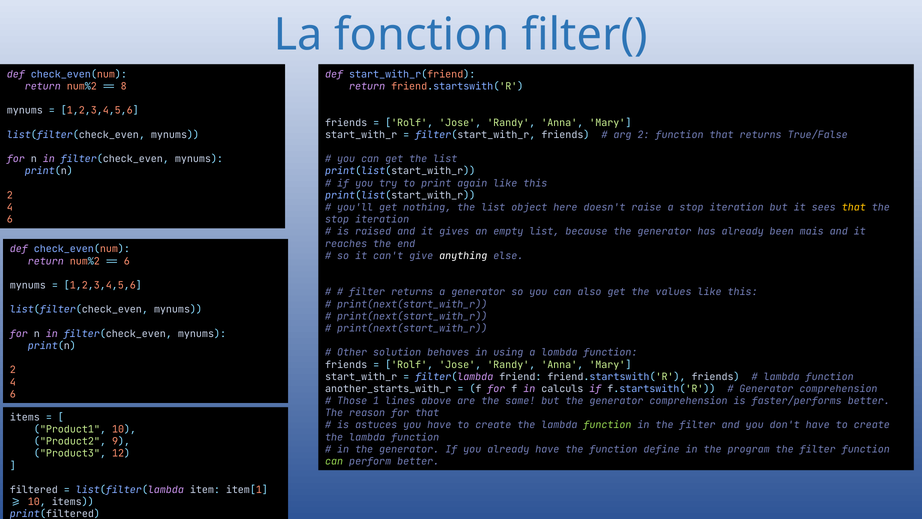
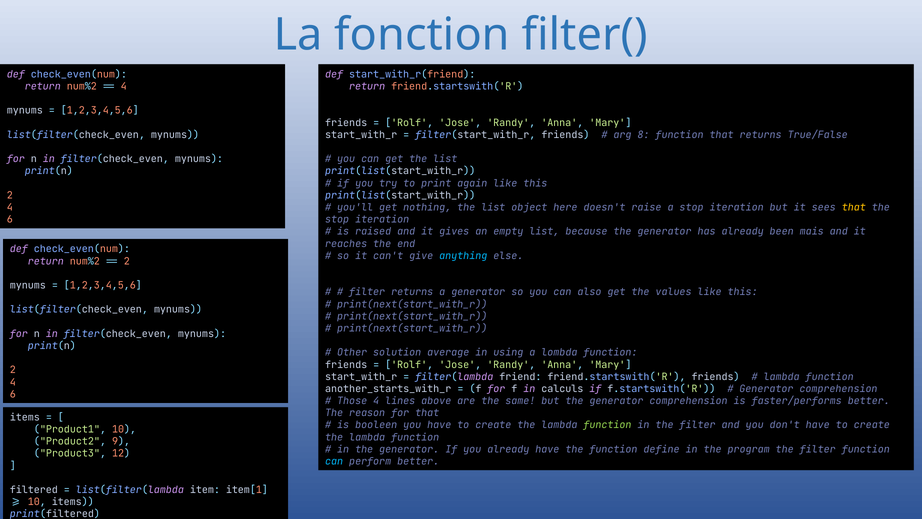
8 at (124, 86): 8 -> 4
arg 2: 2 -> 8
anything colour: white -> light blue
6 at (127, 261): 6 -> 2
behaves: behaves -> average
Those 1: 1 -> 4
astuces: astuces -> booleen
can at (334, 461) colour: light green -> light blue
